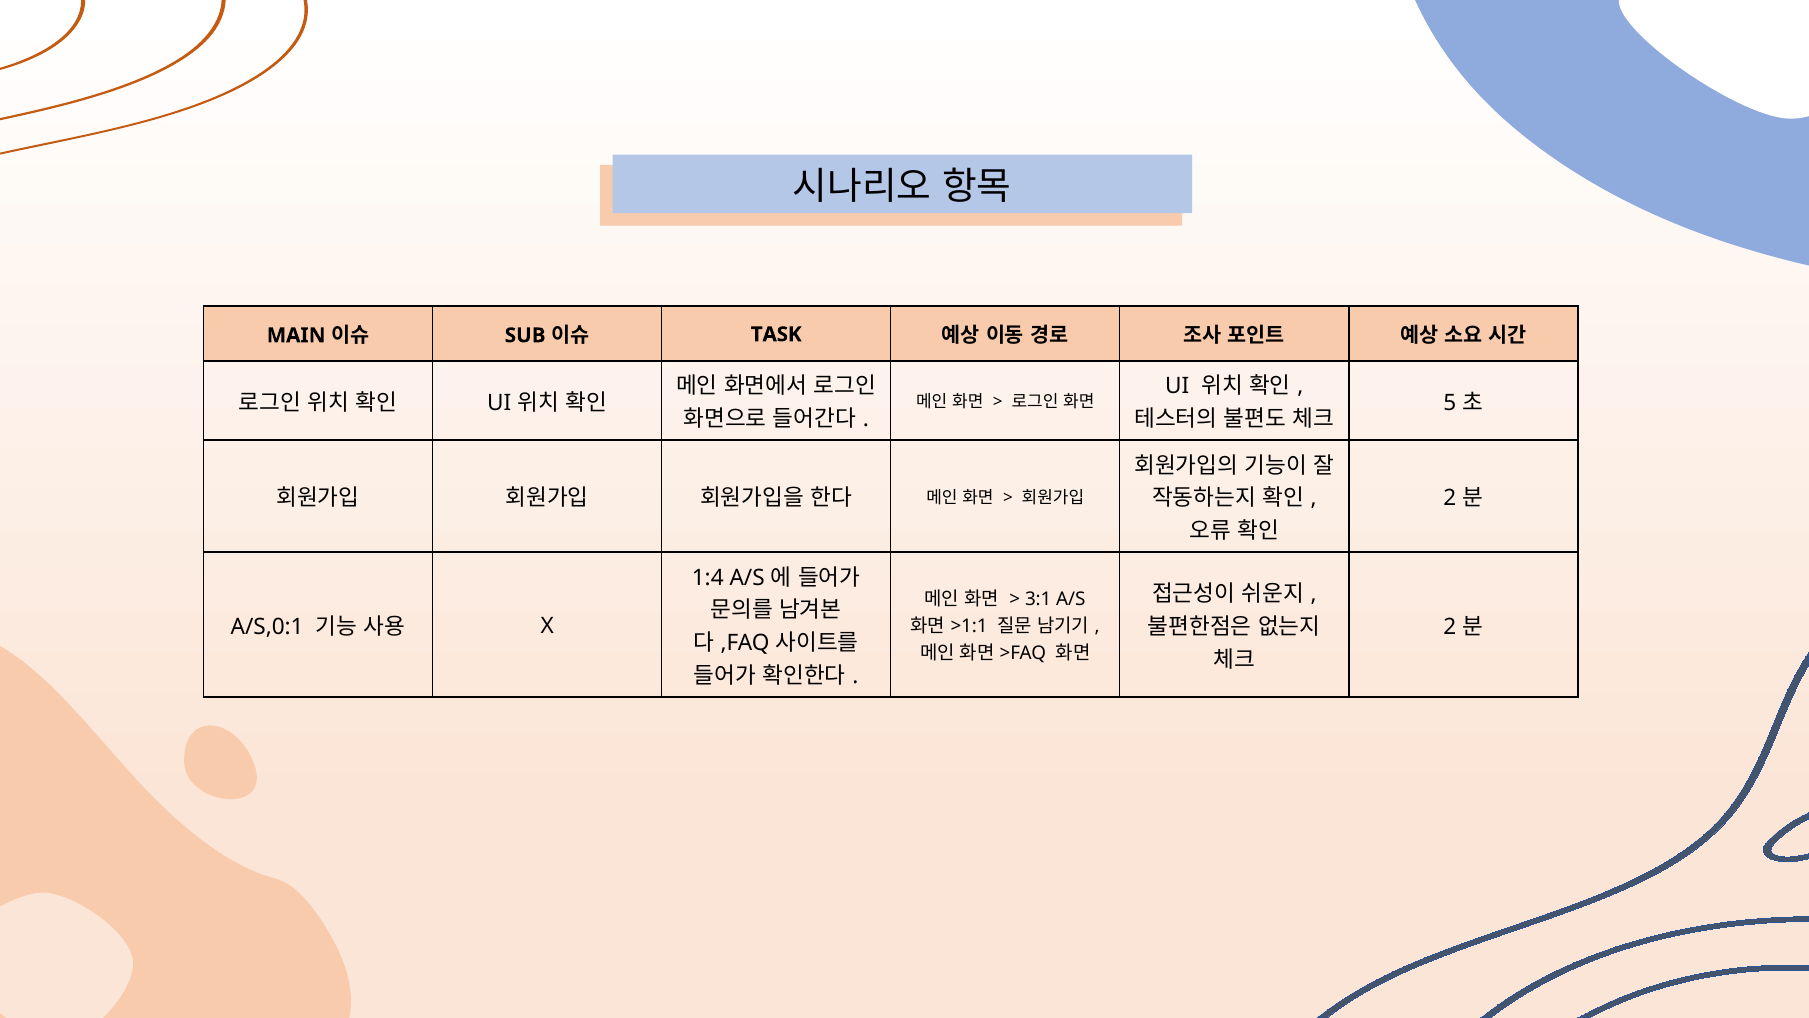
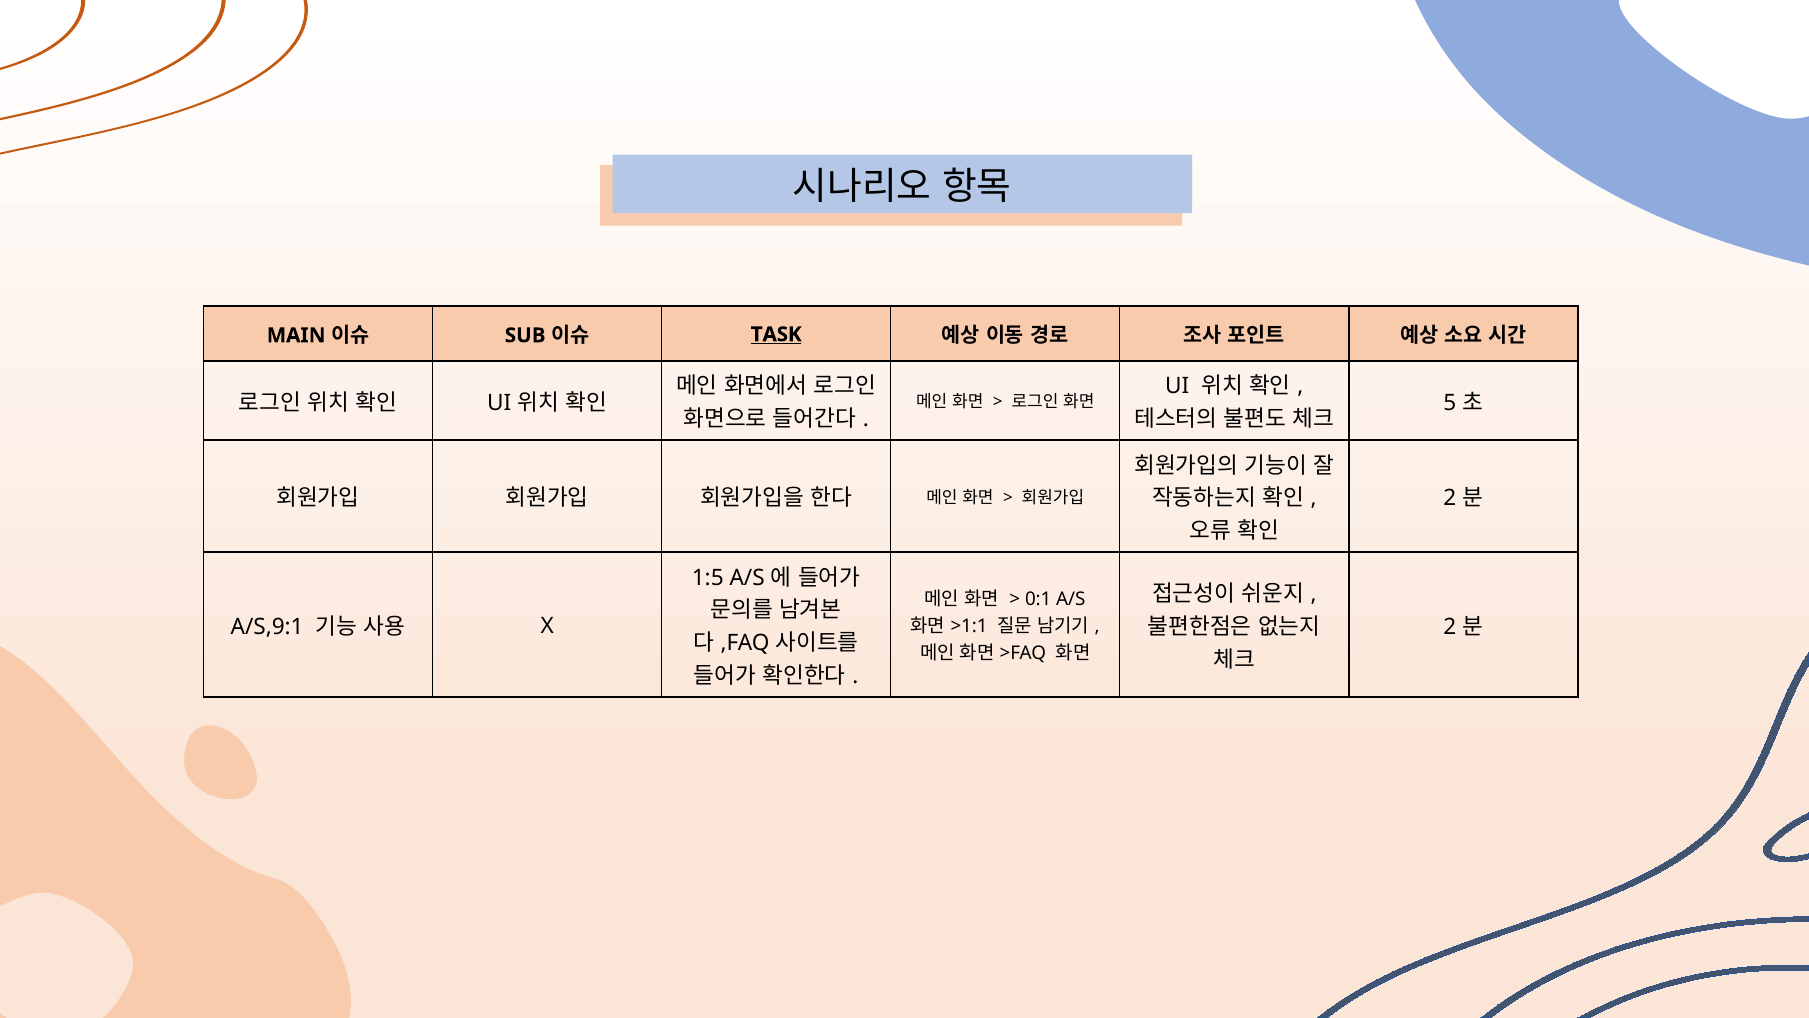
TASK underline: none -> present
1:4: 1:4 -> 1:5
3:1: 3:1 -> 0:1
A/S,0:1: A/S,0:1 -> A/S,9:1
